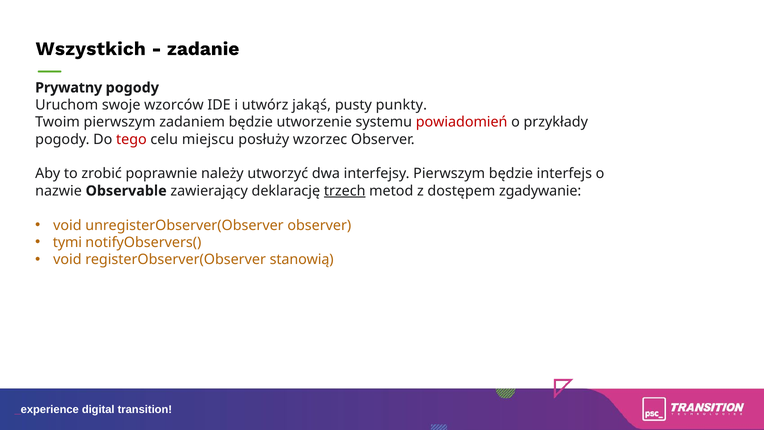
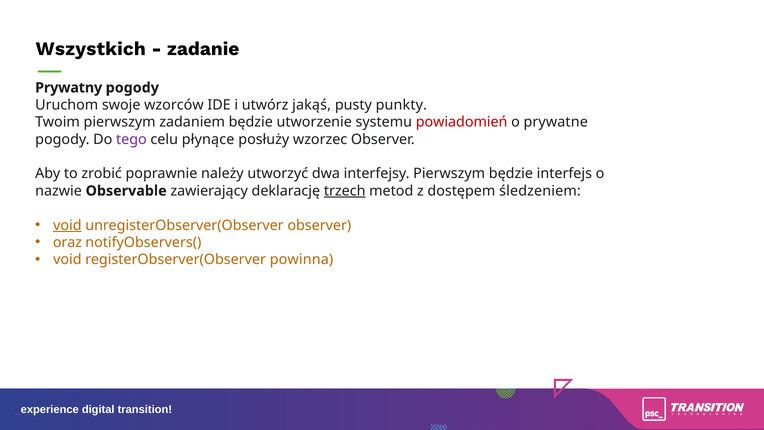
przykłady: przykłady -> prywatne
tego colour: red -> purple
miejscu: miejscu -> płynące
zgadywanie: zgadywanie -> śledzeniem
void at (67, 225) underline: none -> present
tymi: tymi -> oraz
stanowią: stanowią -> powinna
